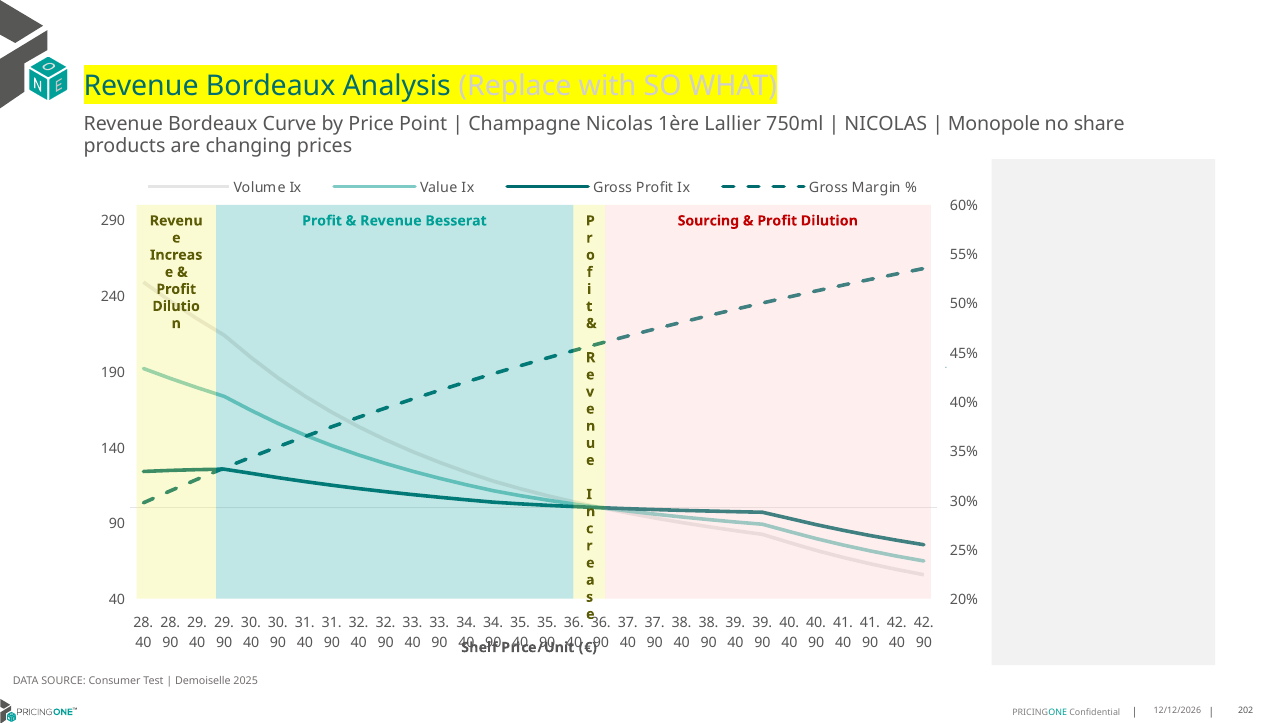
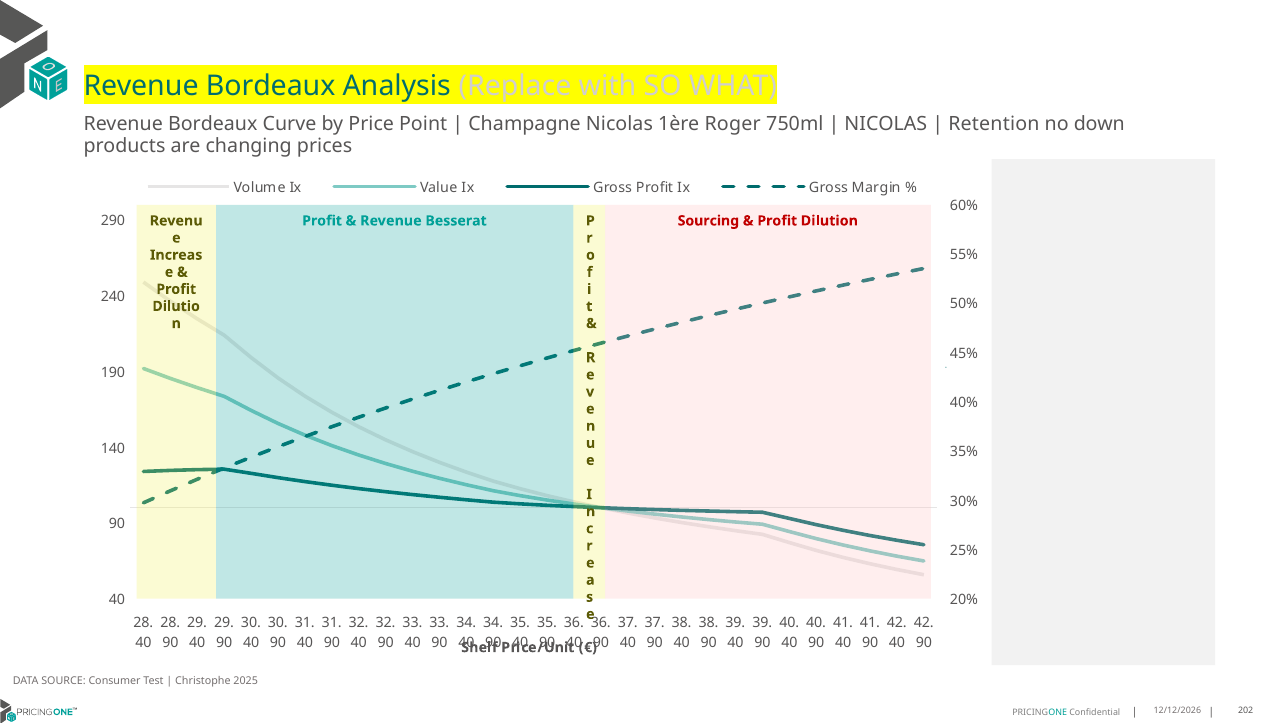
Lallier: Lallier -> Roger
Monopole: Monopole -> Retention
share: share -> down
Demoiselle: Demoiselle -> Christophe
